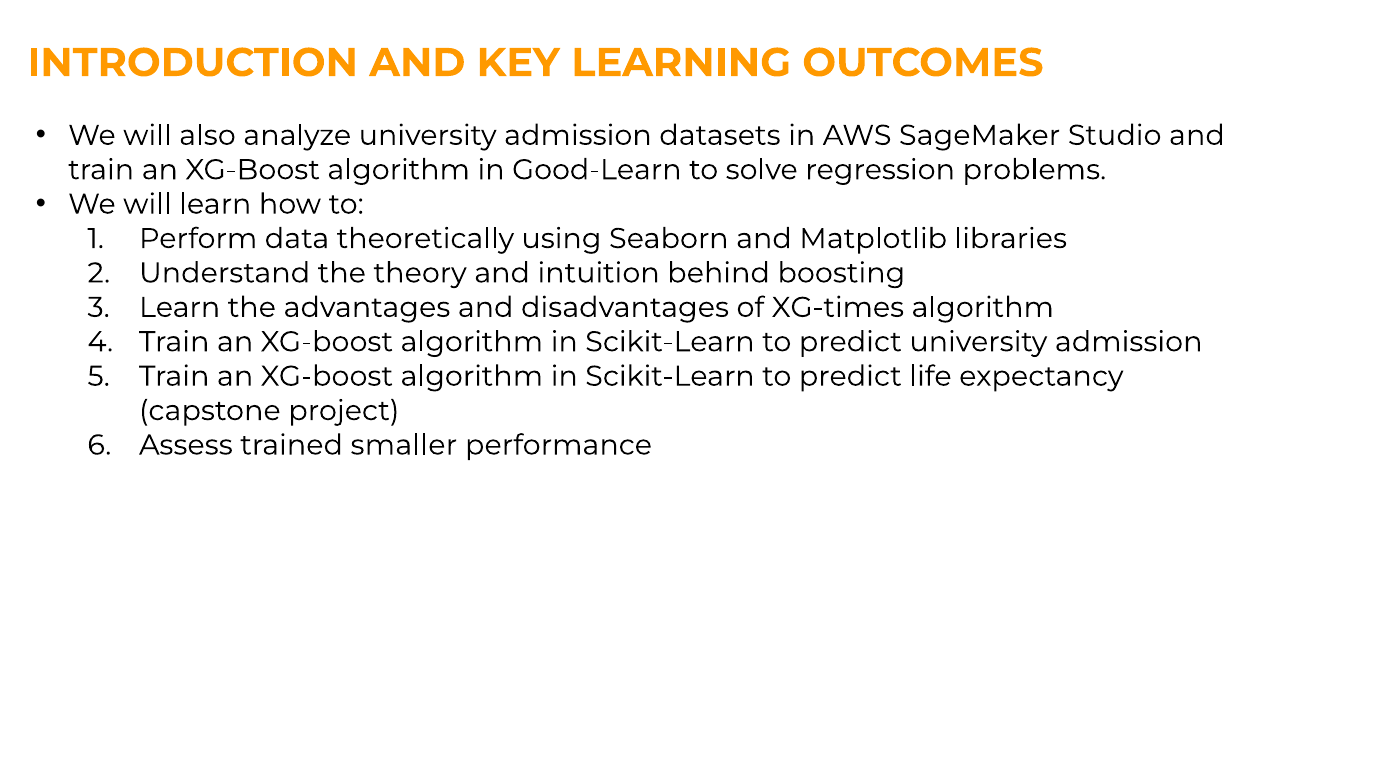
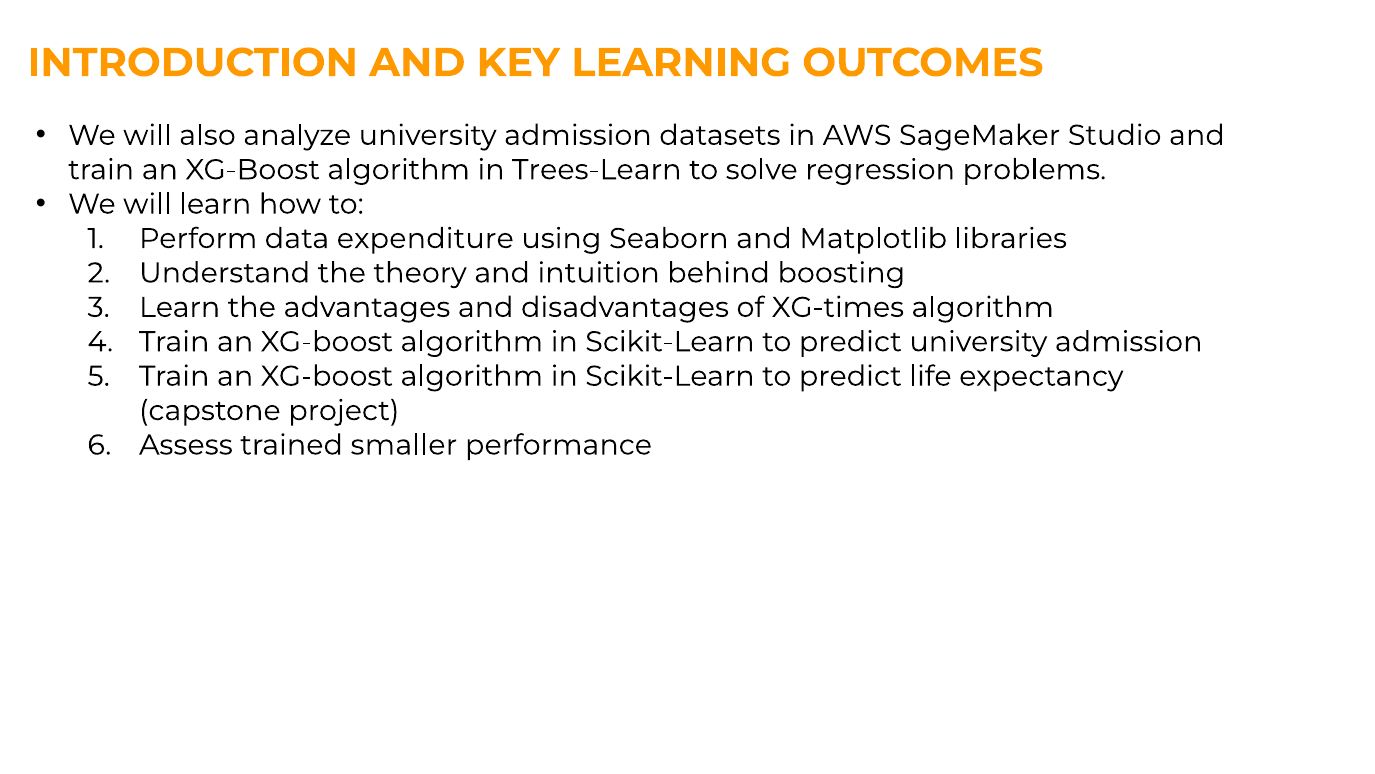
Good-Learn: Good-Learn -> Trees-Learn
theoretically: theoretically -> expenditure
